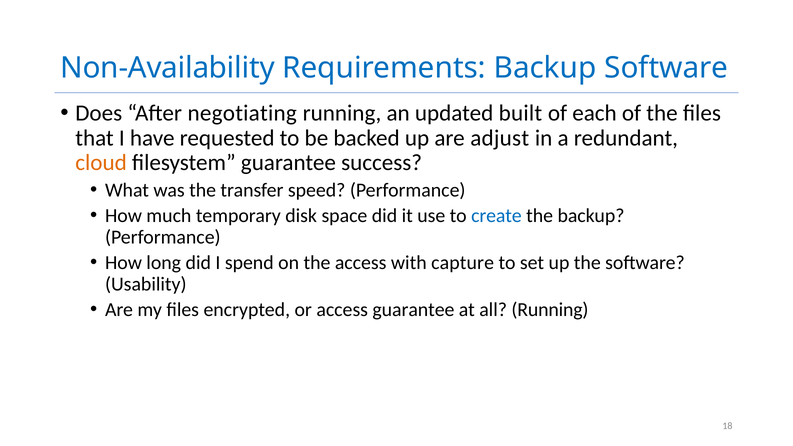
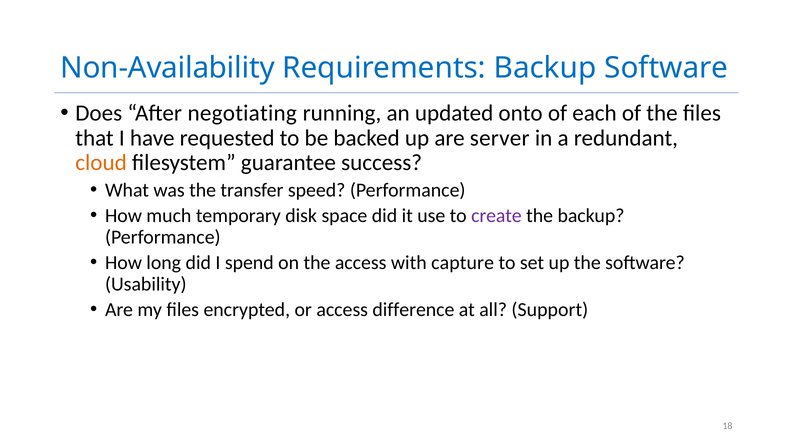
built: built -> onto
adjust: adjust -> server
create colour: blue -> purple
access guarantee: guarantee -> difference
all Running: Running -> Support
